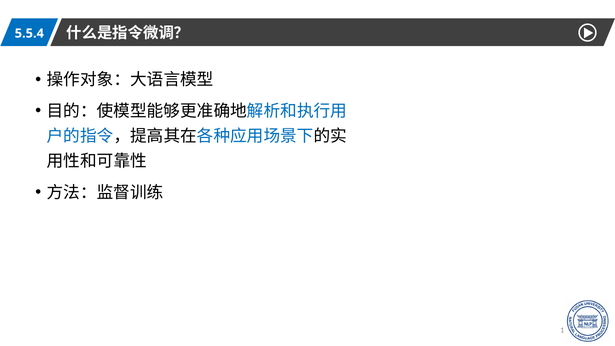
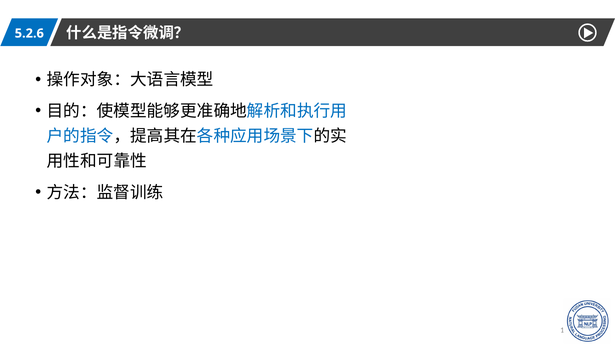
5.5.4: 5.5.4 -> 5.2.6
